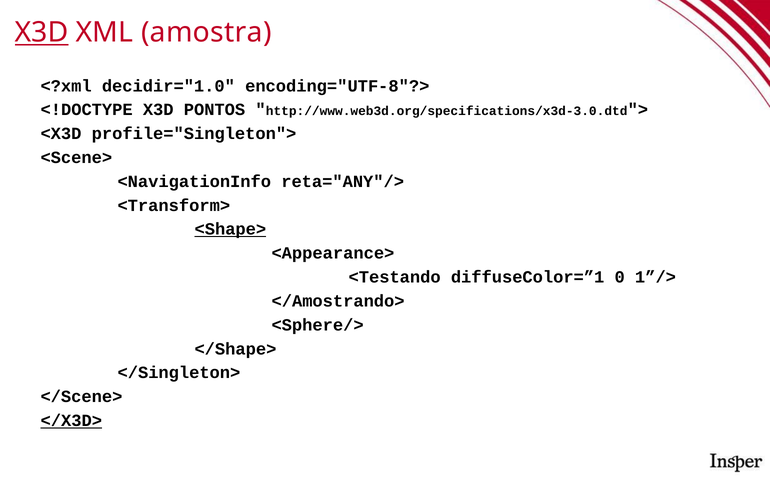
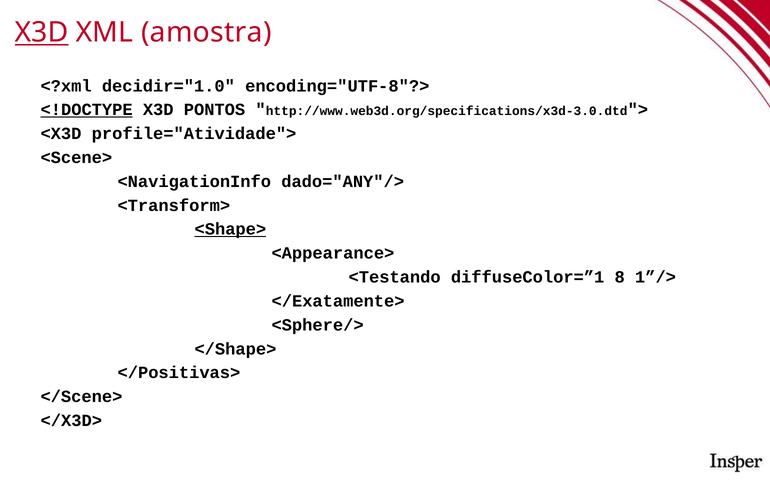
<!DOCTYPE underline: none -> present
profile="Singleton">: profile="Singleton"> -> profile="Atividade">
reta="ANY"/>: reta="ANY"/> -> dado="ANY"/>
0: 0 -> 8
</Amostrando>: </Amostrando> -> </Exatamente>
</Singleton>: </Singleton> -> </Positivas>
</X3D> underline: present -> none
